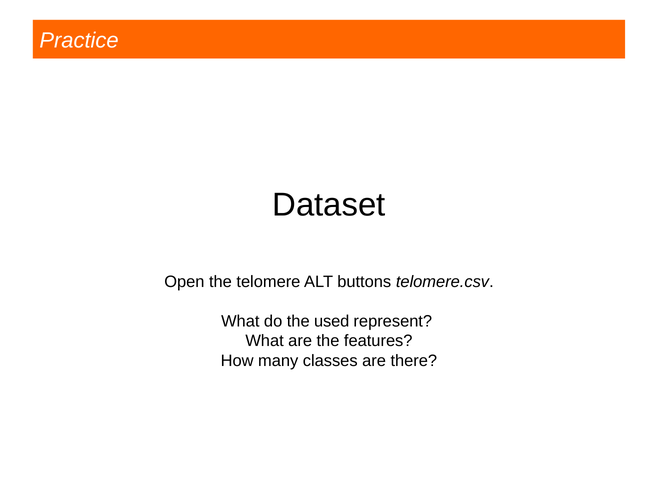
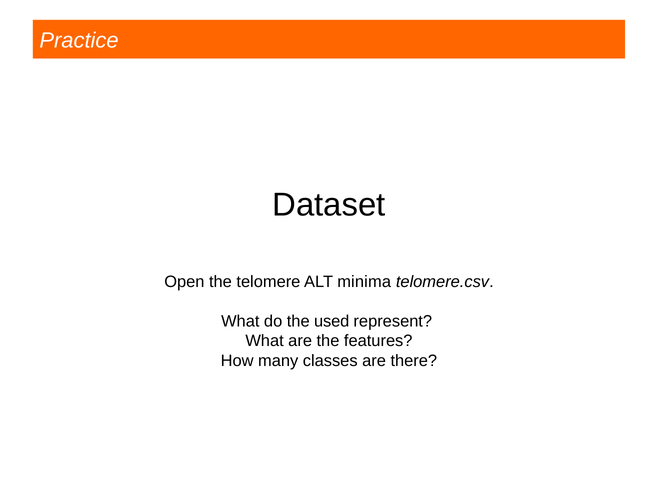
buttons: buttons -> minima
